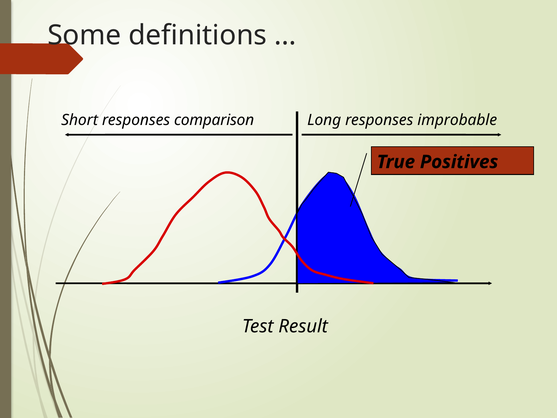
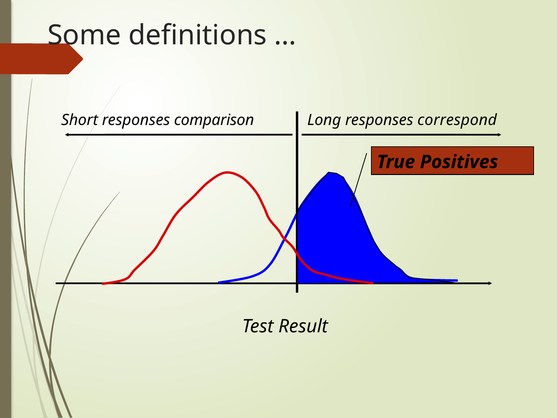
improbable: improbable -> correspond
